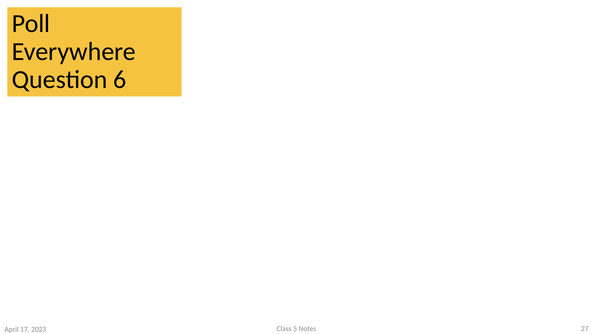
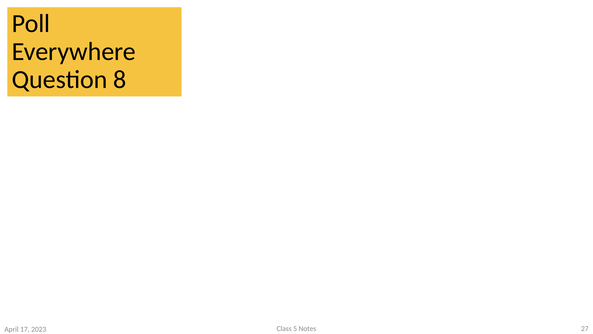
6: 6 -> 8
